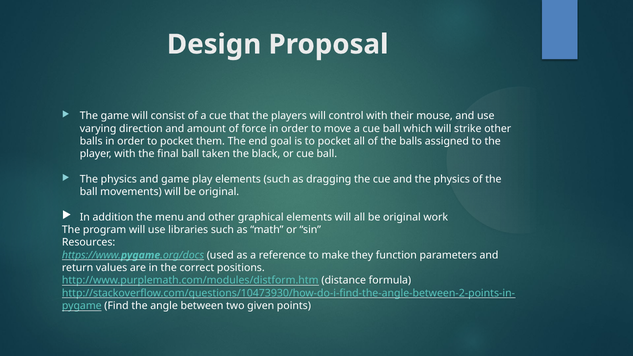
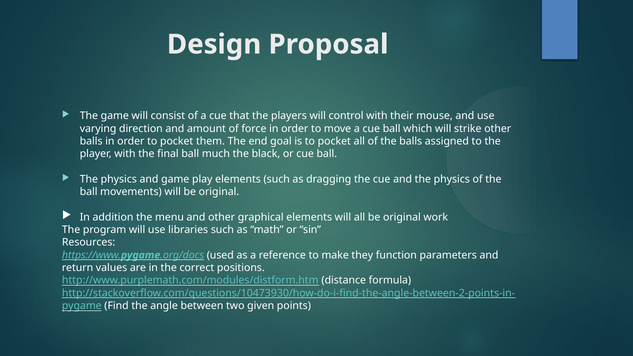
taken: taken -> much
